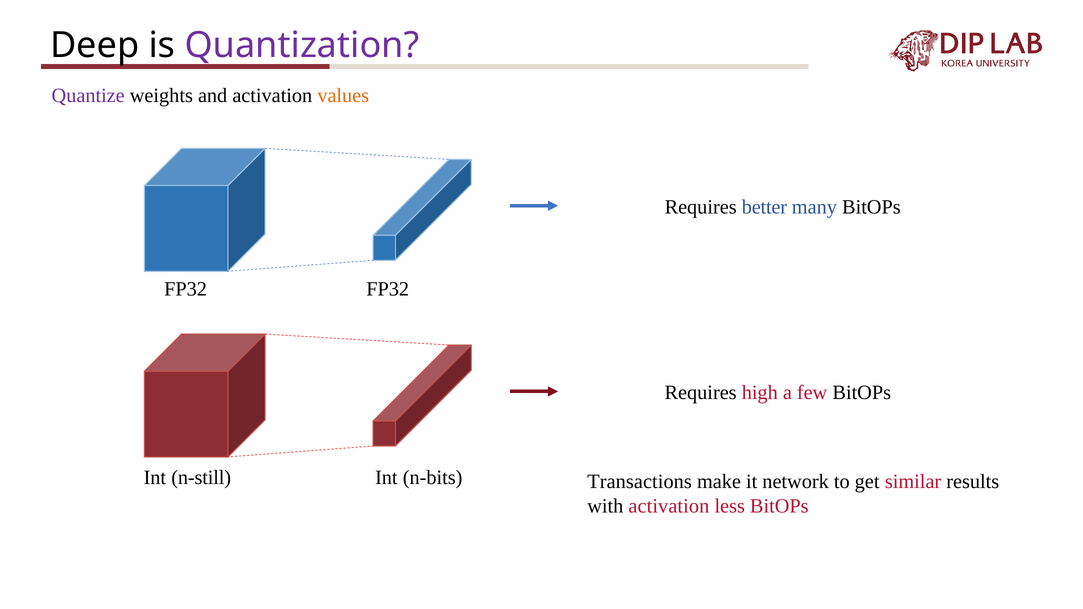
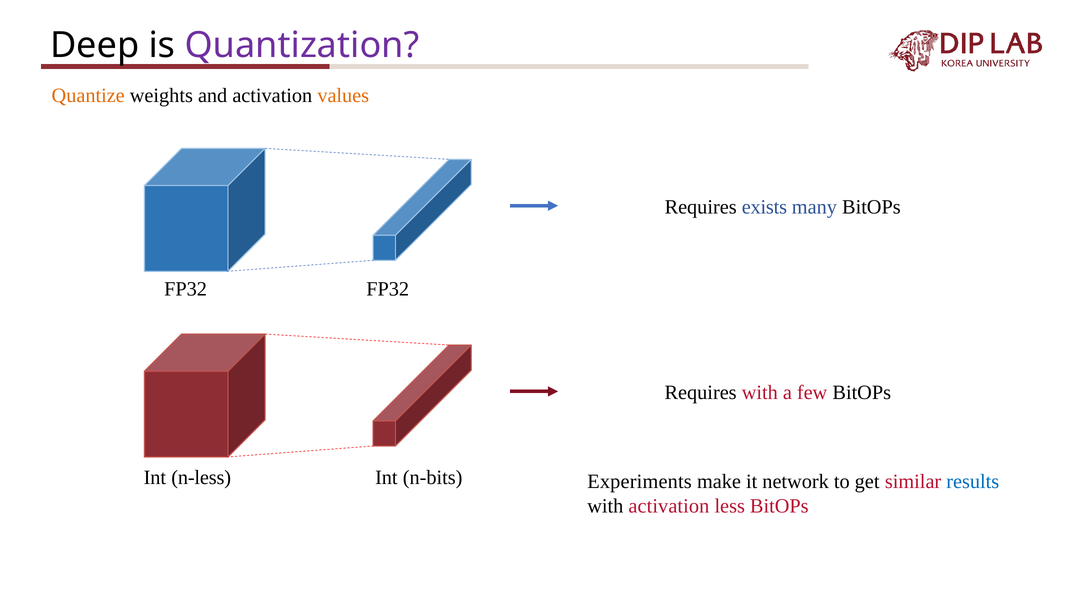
Quantize colour: purple -> orange
better: better -> exists
Requires high: high -> with
n-still: n-still -> n-less
Transactions: Transactions -> Experiments
results colour: black -> blue
